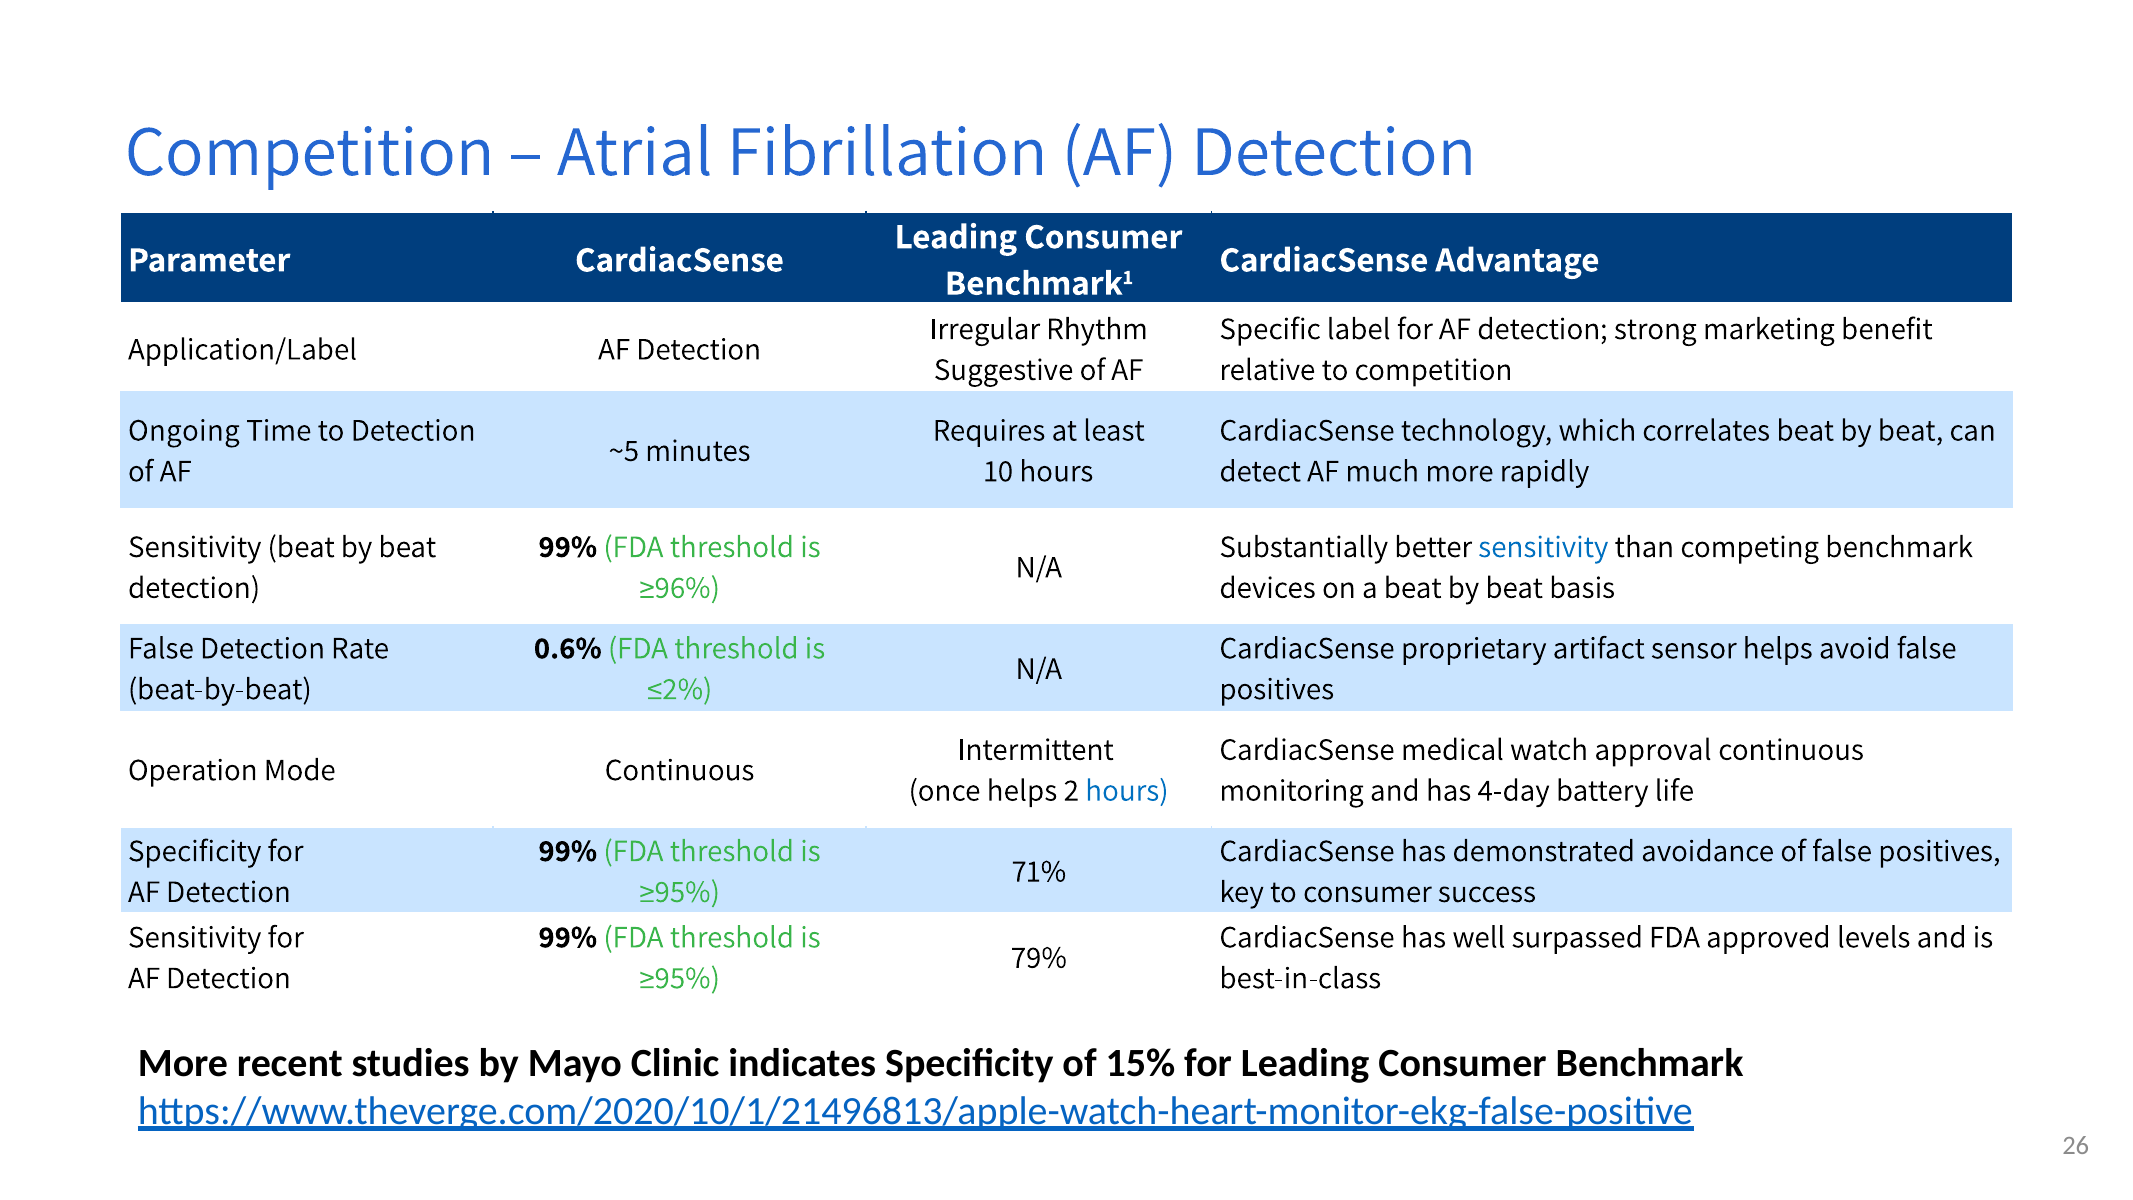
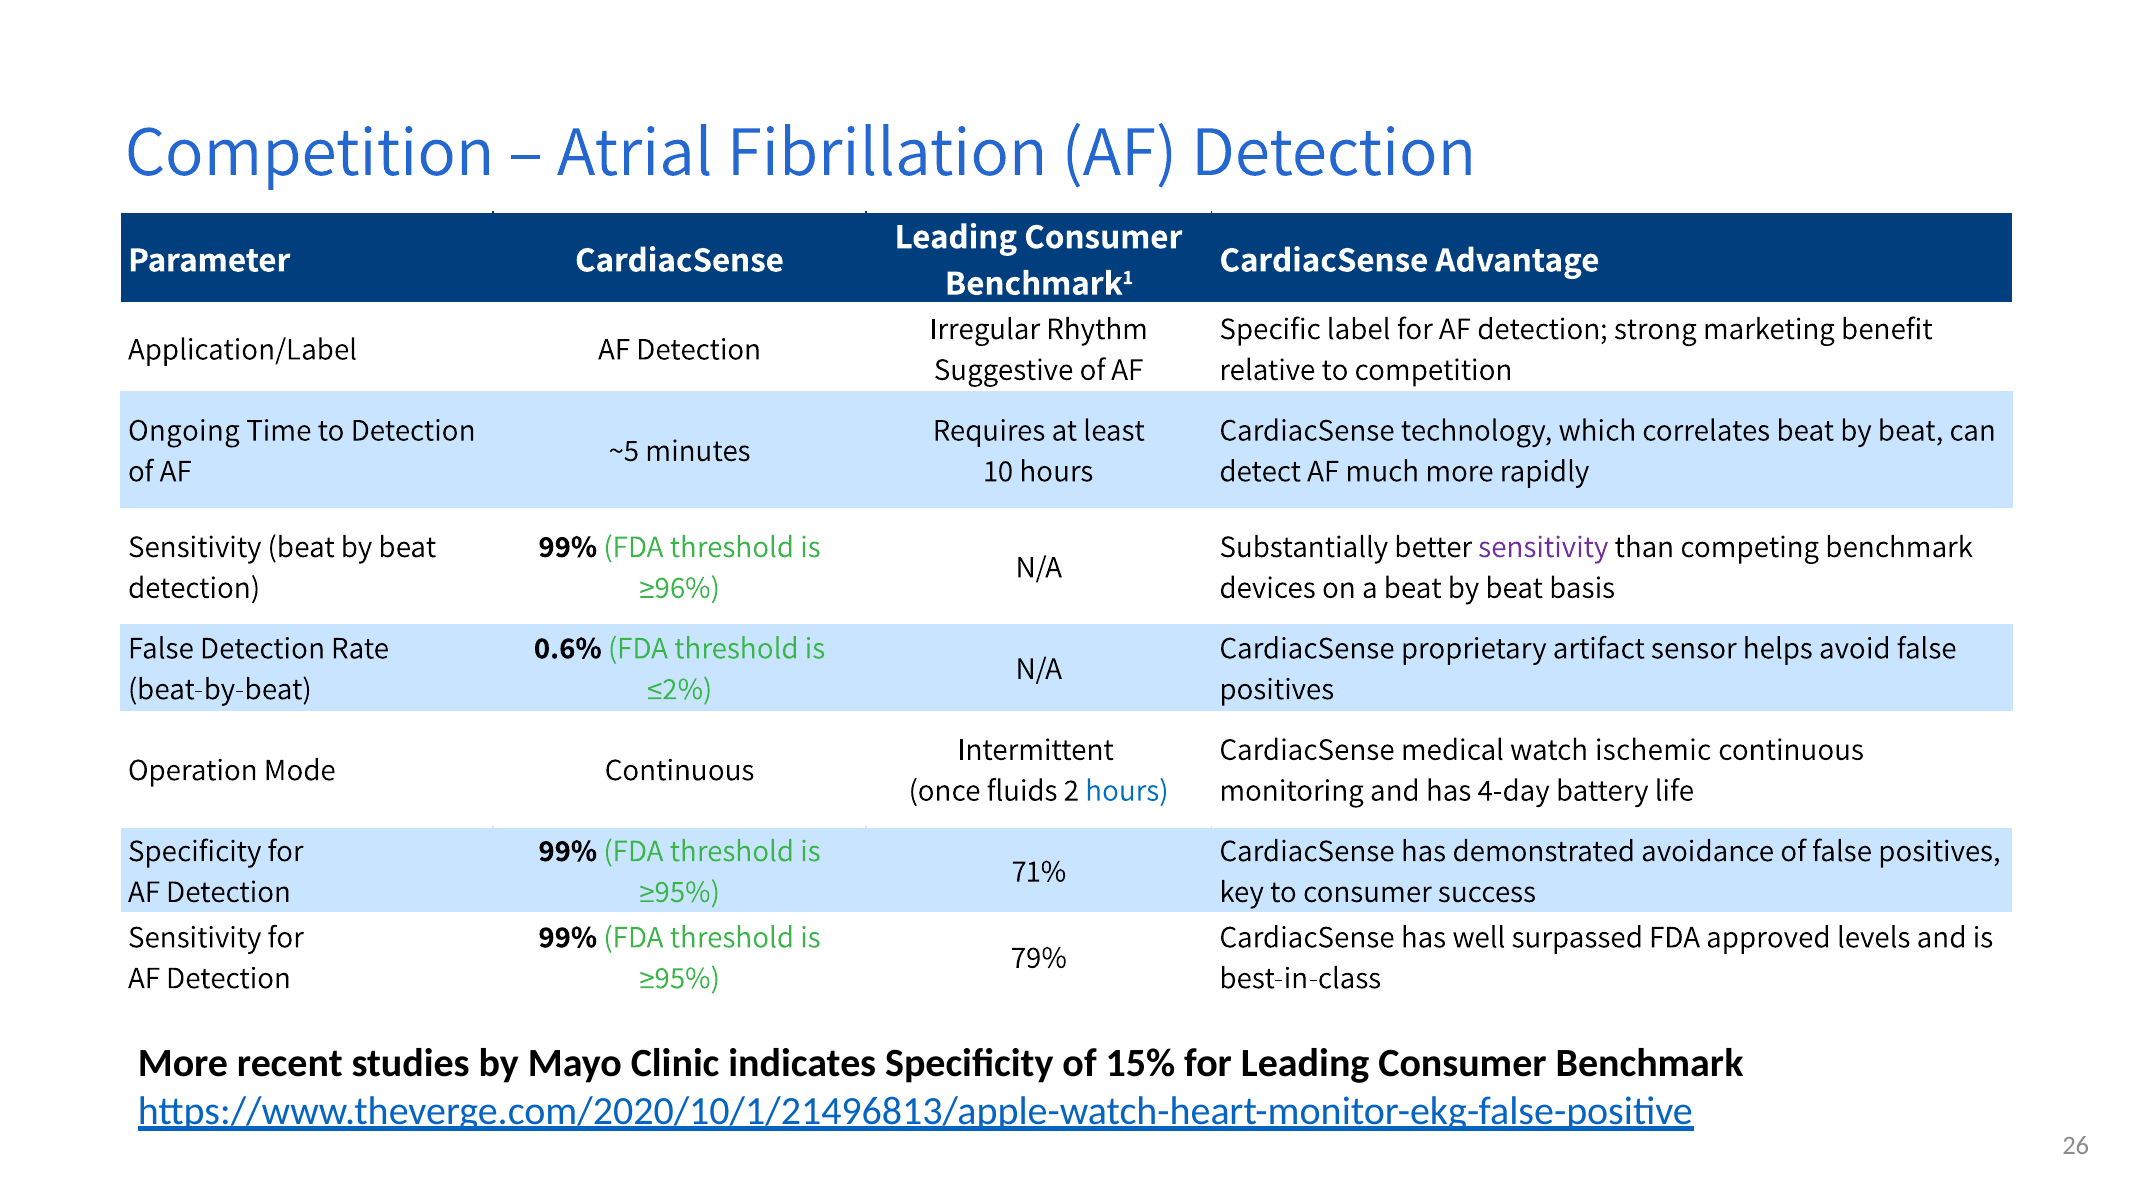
sensitivity at (1543, 547) colour: blue -> purple
approval: approval -> ischemic
once helps: helps -> fluids
